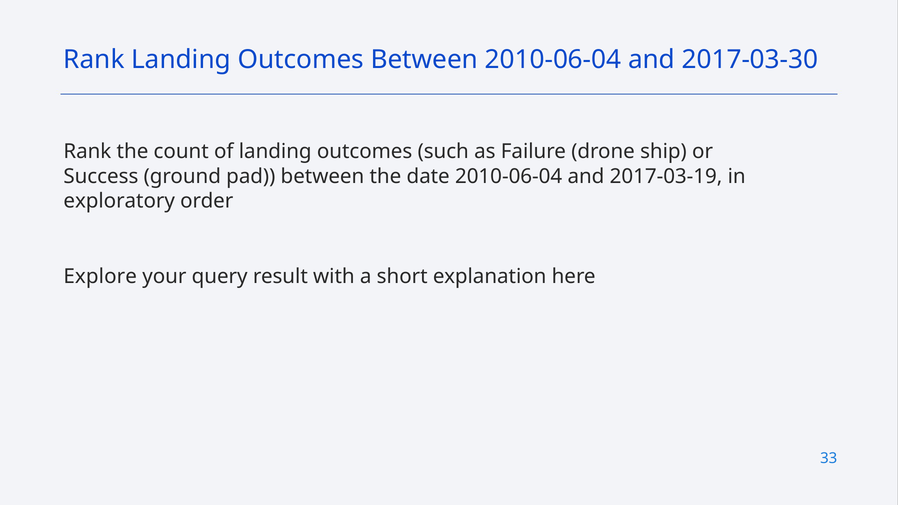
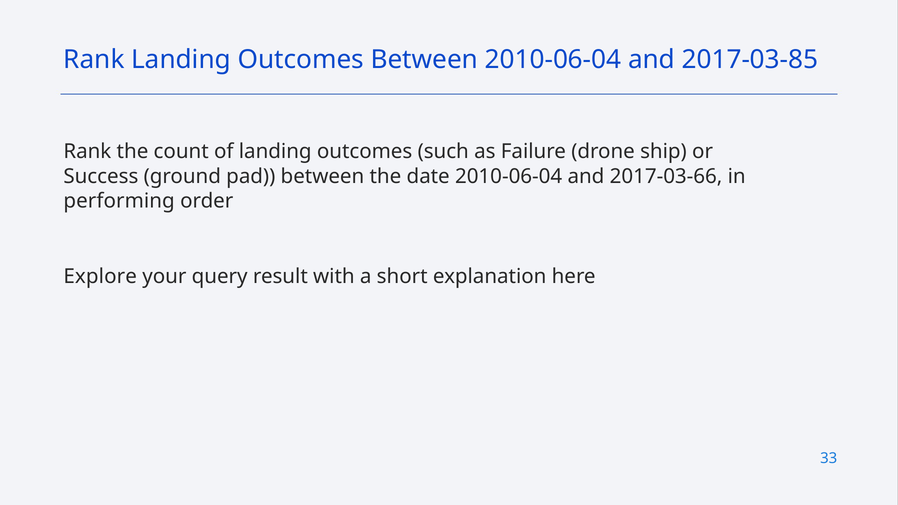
2017-03-30: 2017-03-30 -> 2017-03-85
2017-03-19: 2017-03-19 -> 2017-03-66
exploratory: exploratory -> performing
